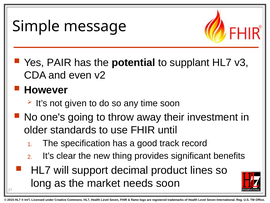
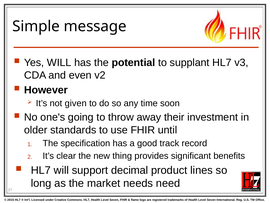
Yes PAIR: PAIR -> WILL
needs soon: soon -> need
